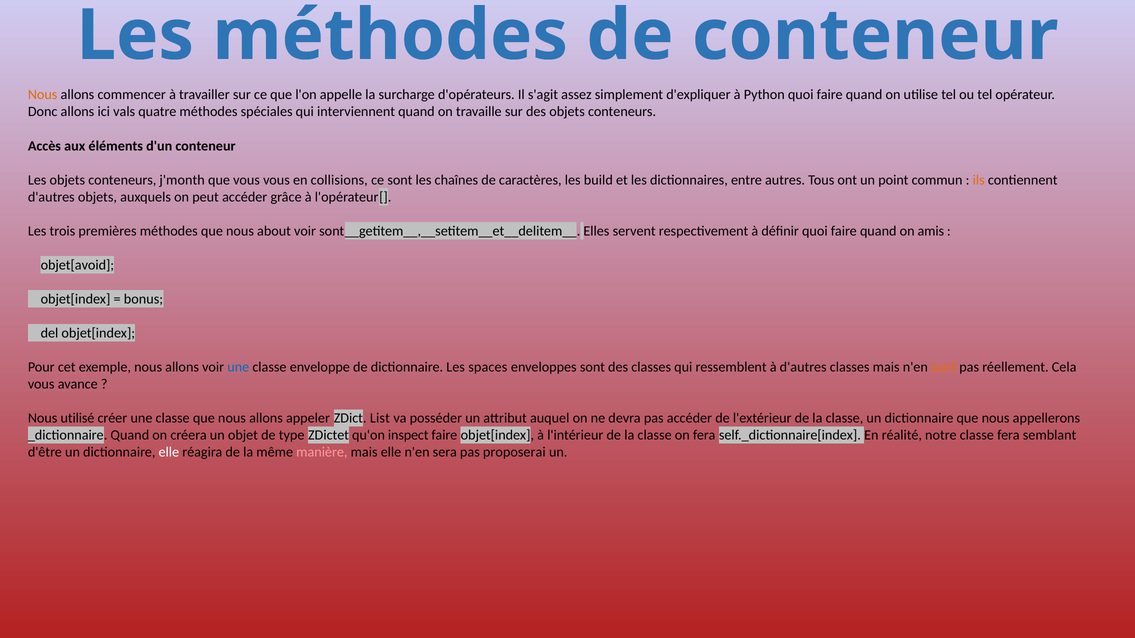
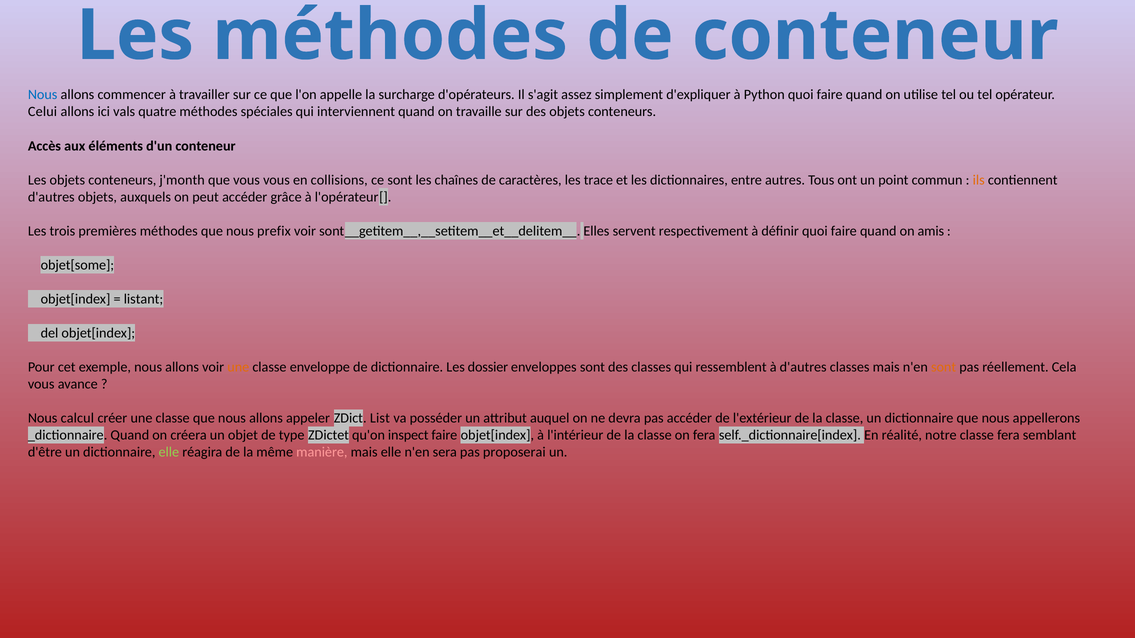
Nous at (43, 95) colour: orange -> blue
Donc: Donc -> Celui
build: build -> trace
about: about -> prefix
objet[avoid: objet[avoid -> objet[some
bonus: bonus -> listant
une at (238, 367) colour: blue -> orange
spaces: spaces -> dossier
utilisé: utilisé -> calcul
elle at (169, 452) colour: white -> light green
